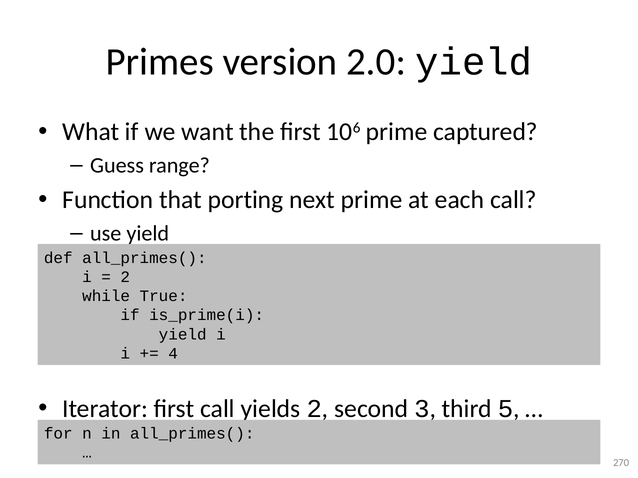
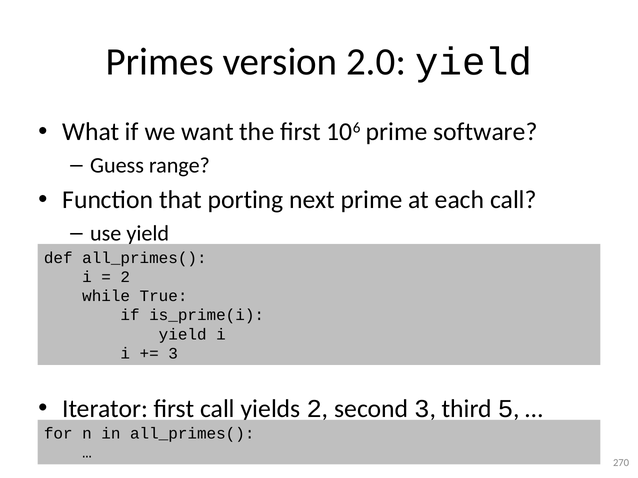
captured: captured -> software
4 at (173, 354): 4 -> 3
